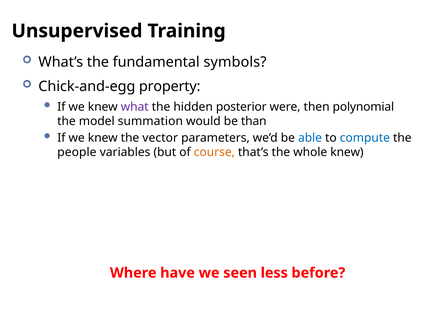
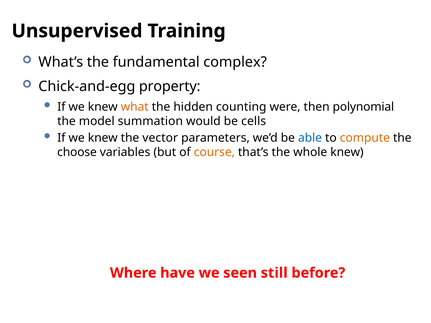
symbols: symbols -> complex
what colour: purple -> orange
posterior: posterior -> counting
than: than -> cells
compute colour: blue -> orange
people: people -> choose
less: less -> still
